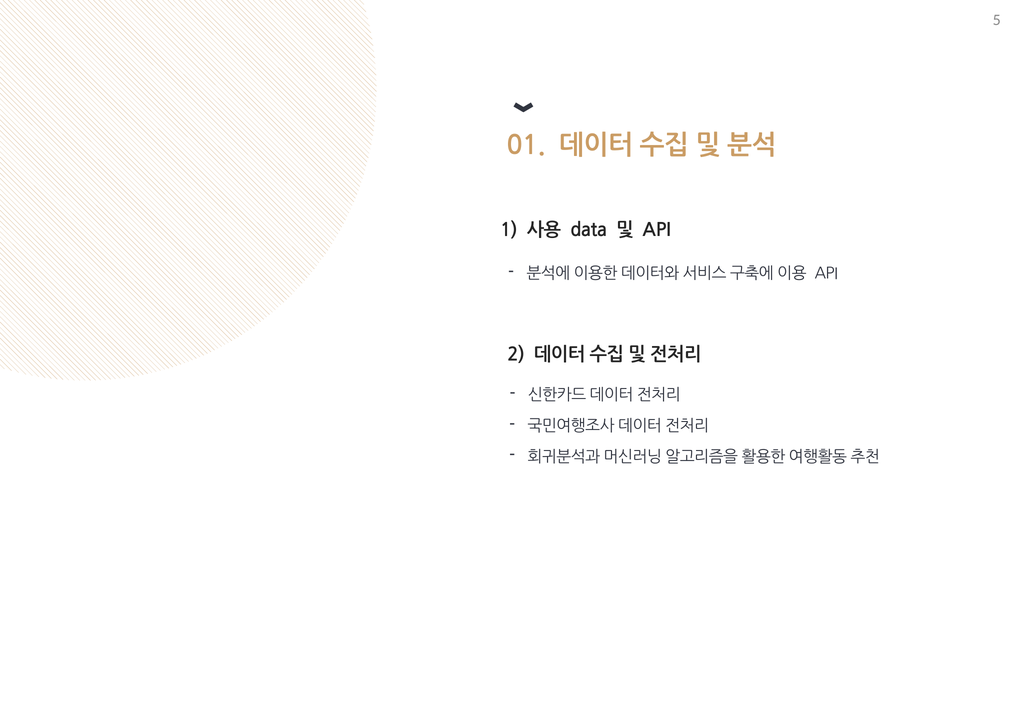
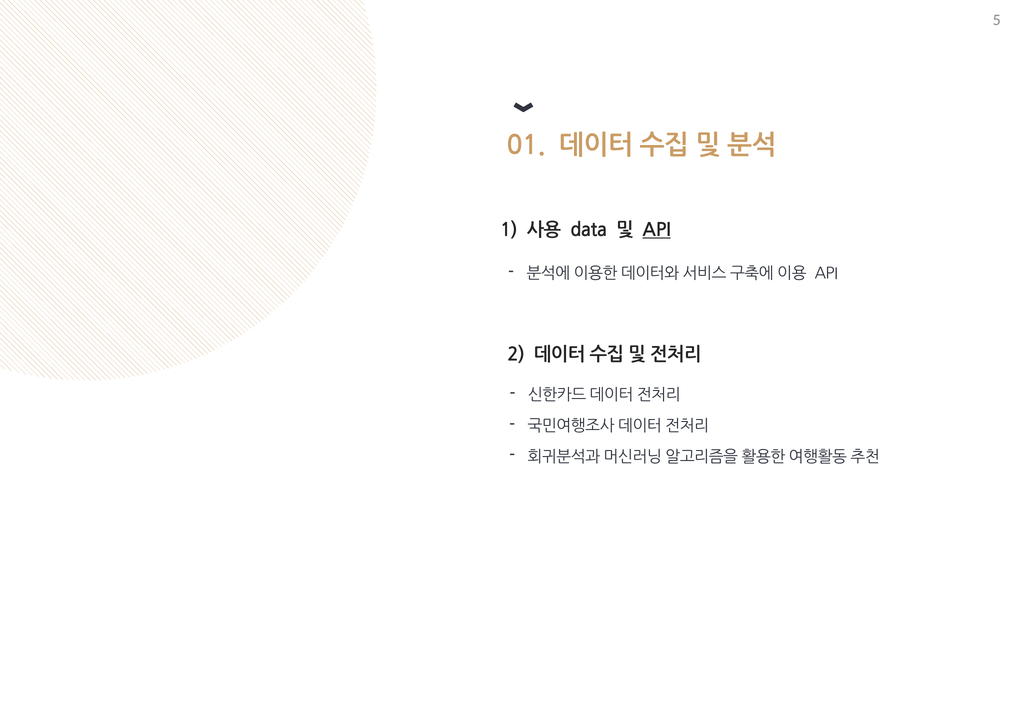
API at (657, 230) underline: none -> present
